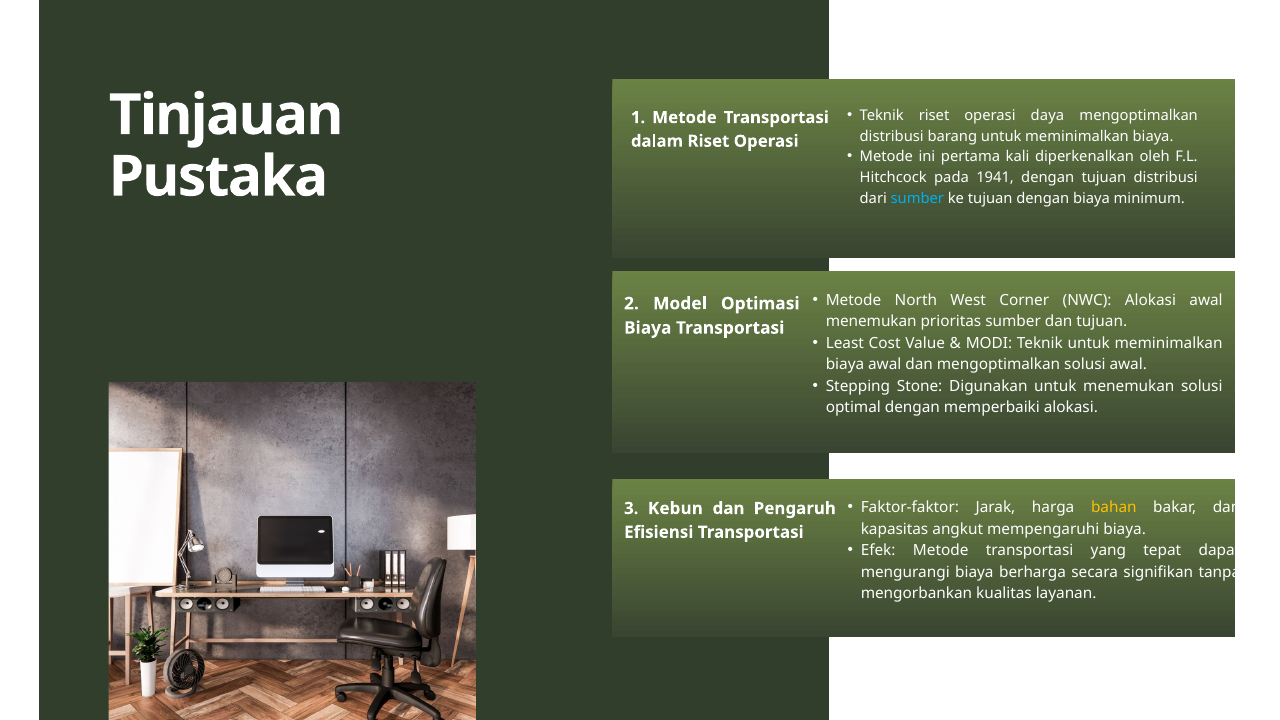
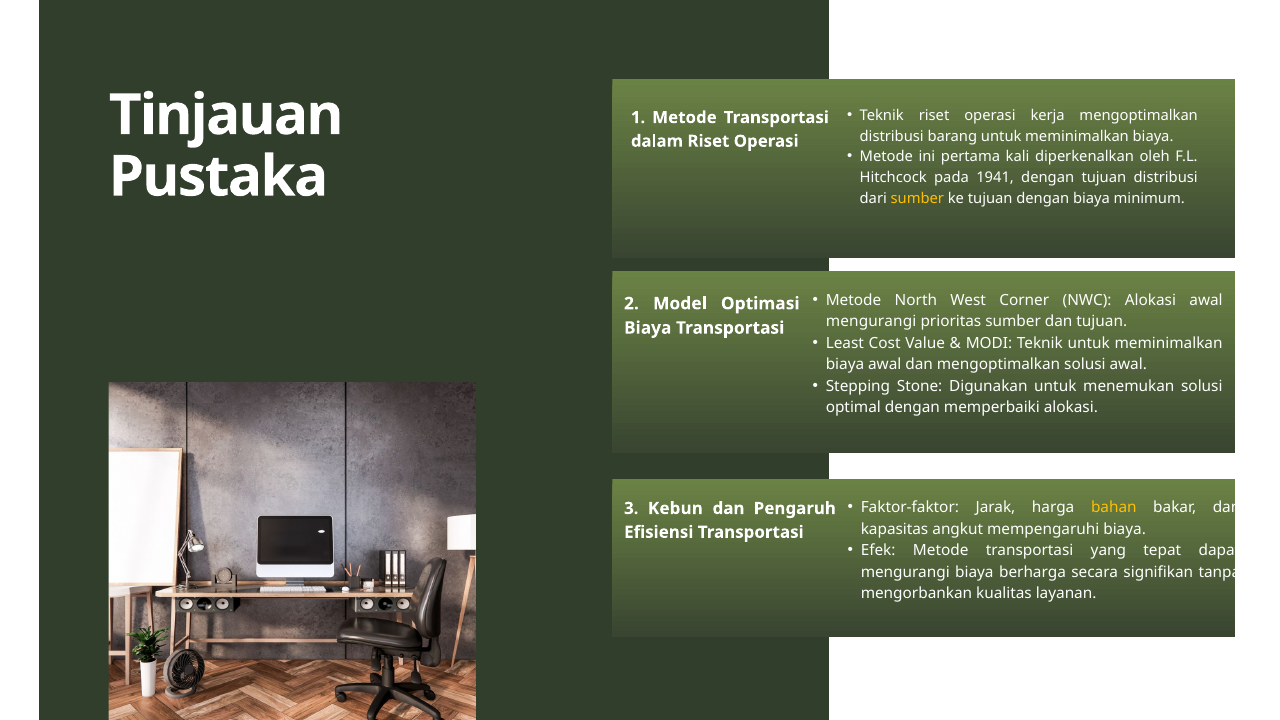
daya: daya -> kerja
sumber at (917, 198) colour: light blue -> yellow
menemukan at (871, 322): menemukan -> mengurangi
